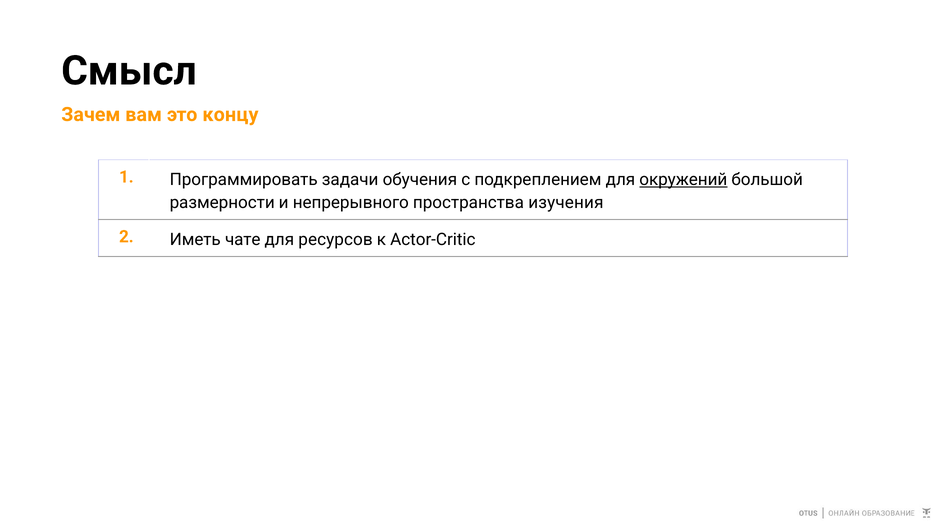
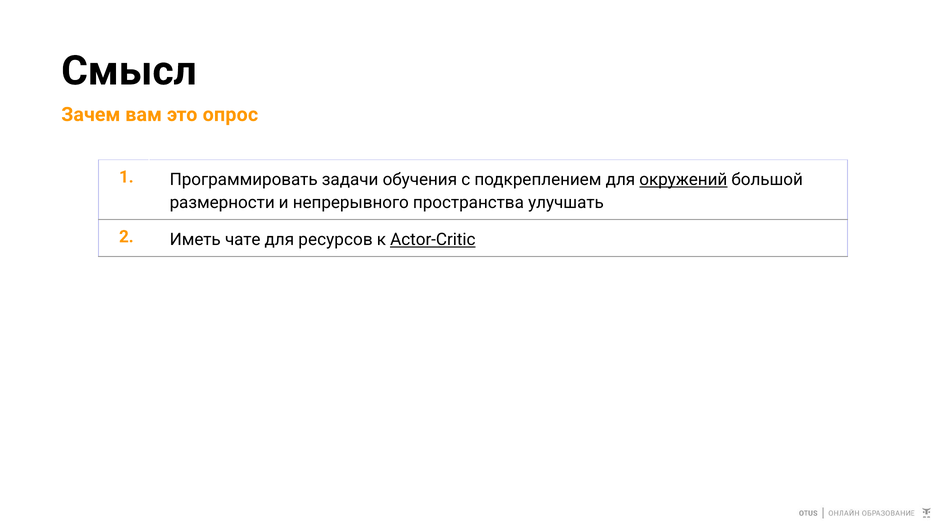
концу: концу -> опрос
изучения: изучения -> улучшать
Actor-Critic underline: none -> present
